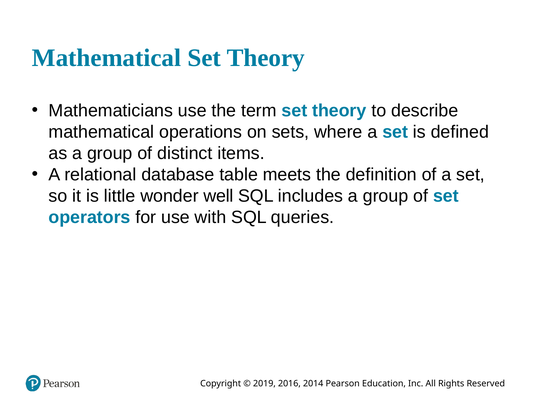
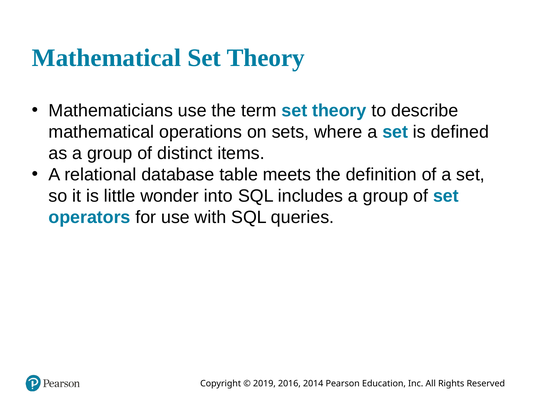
well: well -> into
